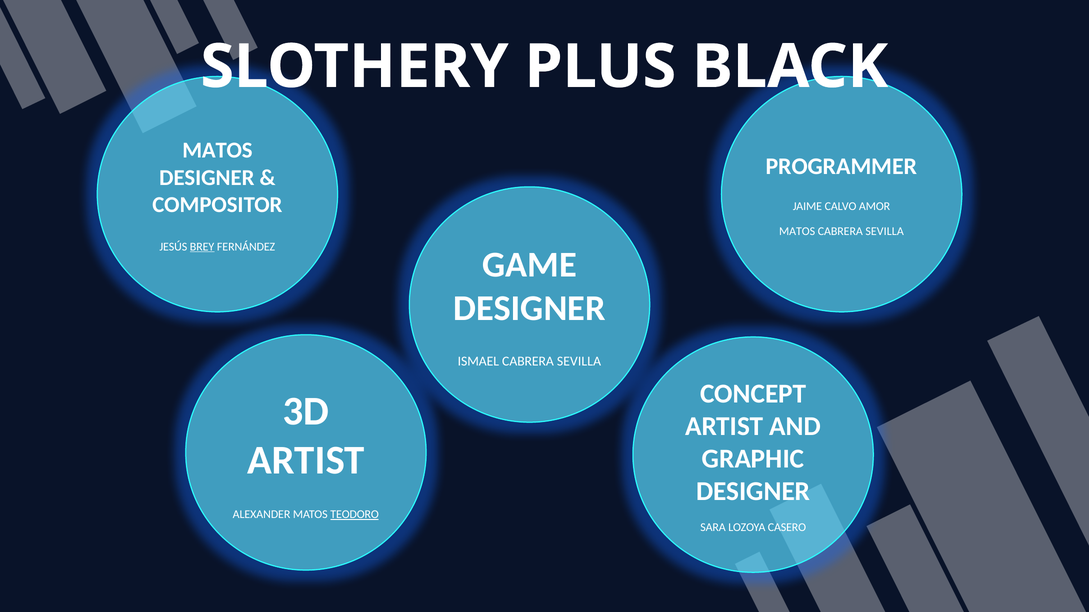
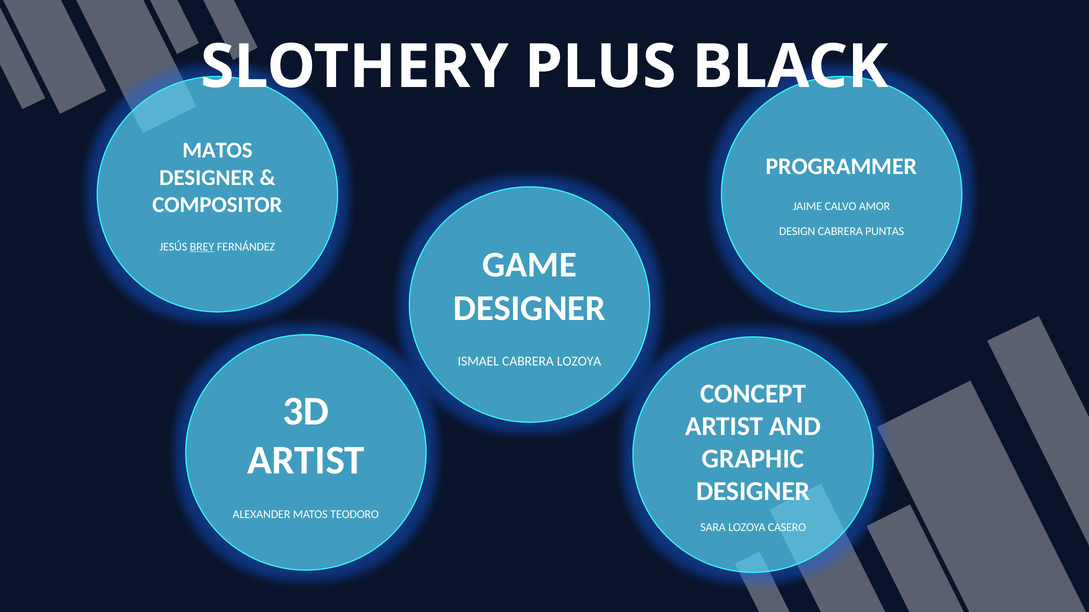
MATOS at (797, 232): MATOS -> DESIGN
SEVILLA at (885, 232): SEVILLA -> PUNTAS
ISMAEL CABRERA SEVILLA: SEVILLA -> LOZOYA
TEODORO underline: present -> none
